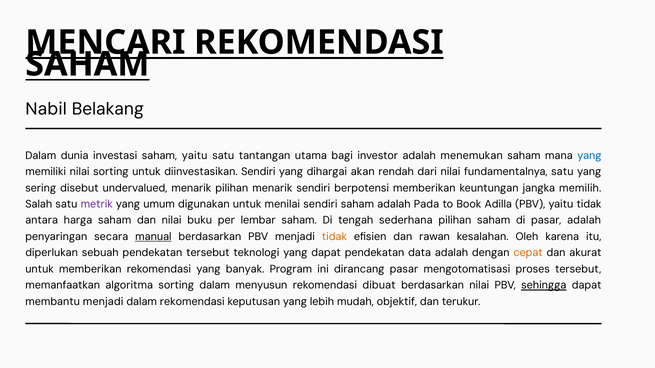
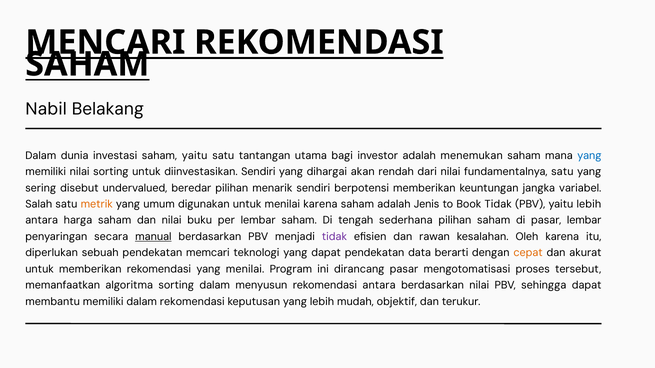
undervalued menarik: menarik -> beredar
memilih: memilih -> variabel
metrik colour: purple -> orange
menilai sendiri: sendiri -> karena
Pada: Pada -> Jenis
Book Adilla: Adilla -> Tidak
yaitu tidak: tidak -> lebih
pasar adalah: adalah -> lembar
tidak at (334, 237) colour: orange -> purple
pendekatan tersebut: tersebut -> memcari
data adalah: adalah -> berarti
yang banyak: banyak -> menilai
rekomendasi dibuat: dibuat -> antara
sehingga underline: present -> none
membantu menjadi: menjadi -> memiliki
